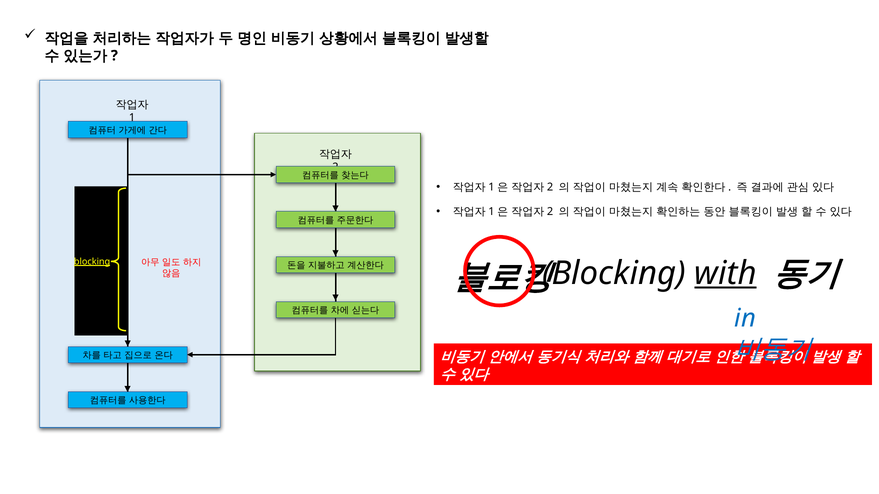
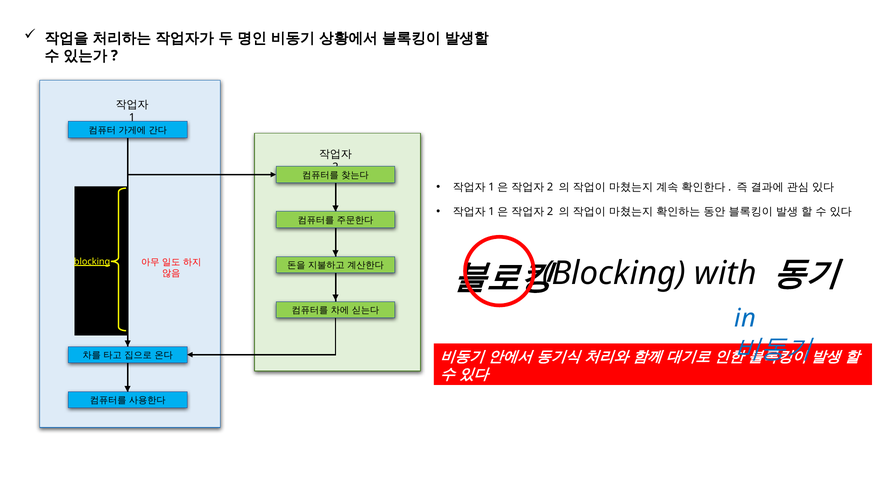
with underline: present -> none
